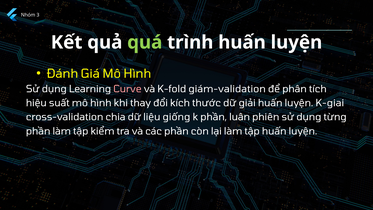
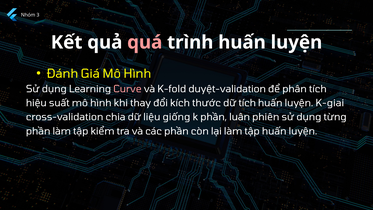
quá colour: light green -> pink
giám-validation: giám-validation -> duyệt-validation
dữ giải: giải -> tích
